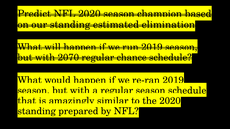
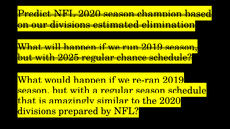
our standing: standing -> divisions
2070: 2070 -> 2025
standing at (37, 111): standing -> divisions
